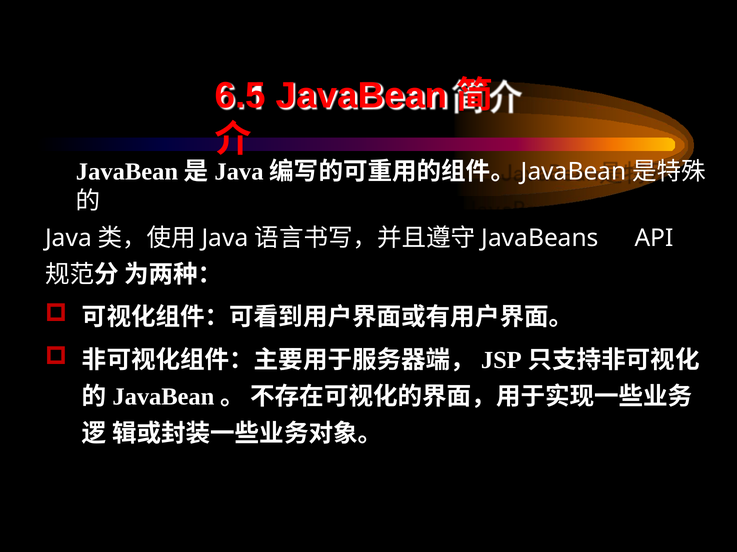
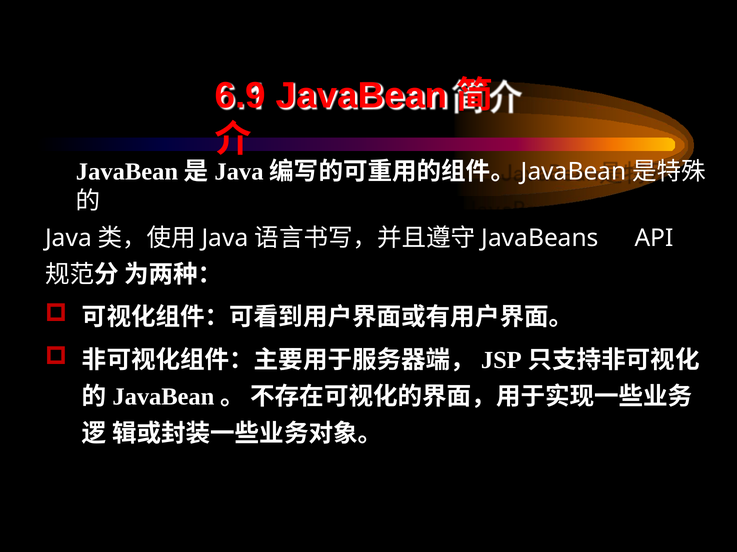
6.5: 6.5 -> 6.9
